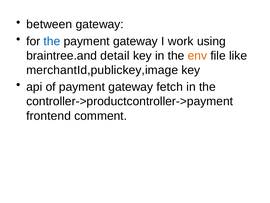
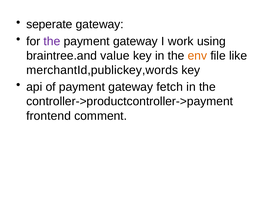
between: between -> seperate
the at (52, 41) colour: blue -> purple
detail: detail -> value
merchantId,publickey,image: merchantId,publickey,image -> merchantId,publickey,words
